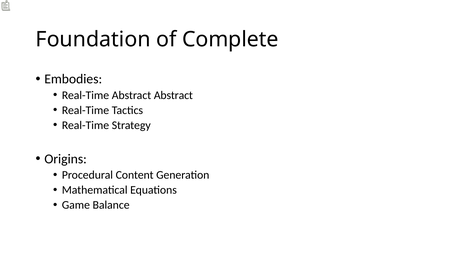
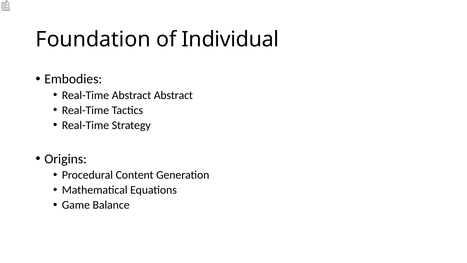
Complete: Complete -> Individual
